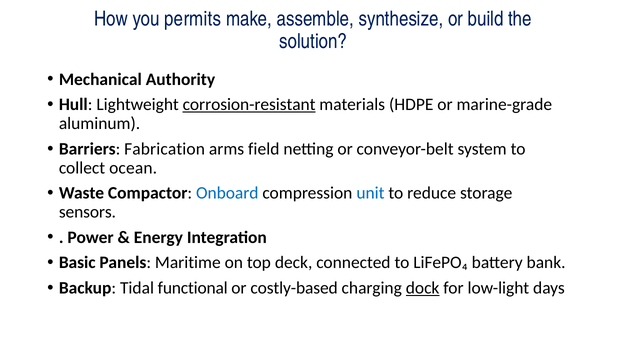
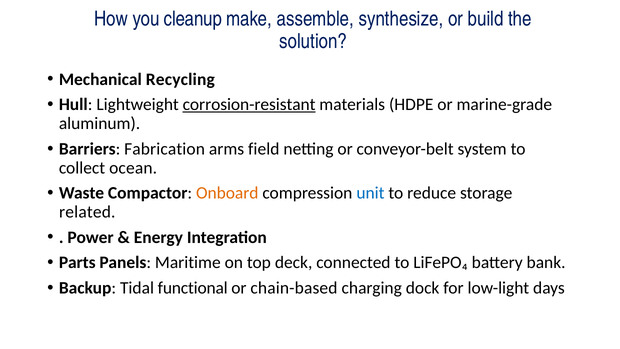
permits: permits -> cleanup
Authority: Authority -> Recycling
Onboard colour: blue -> orange
sensors: sensors -> related
Basic: Basic -> Parts
costly-based: costly-based -> chain-based
dock underline: present -> none
